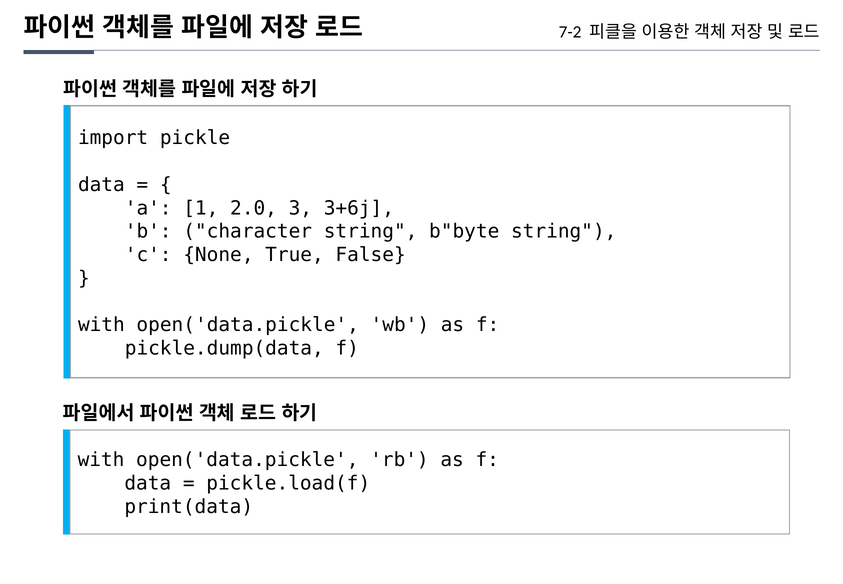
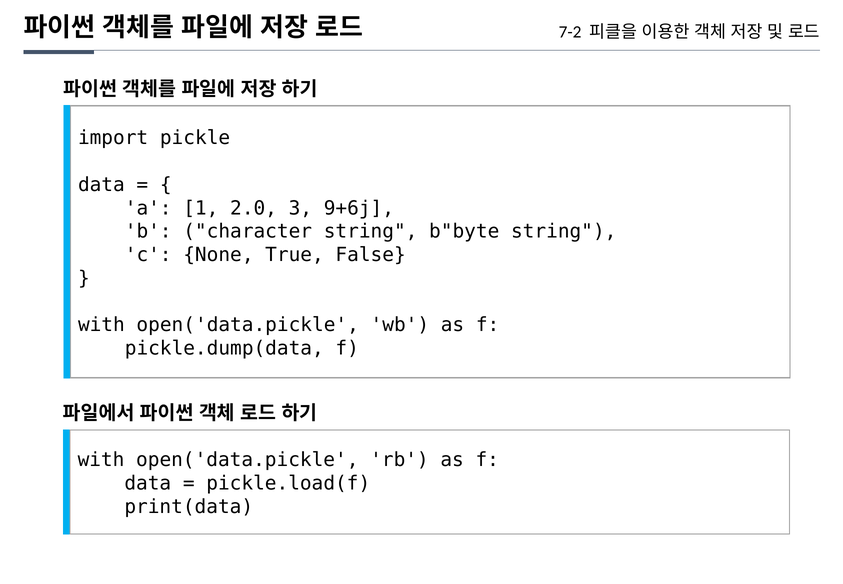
3+6j: 3+6j -> 9+6j
